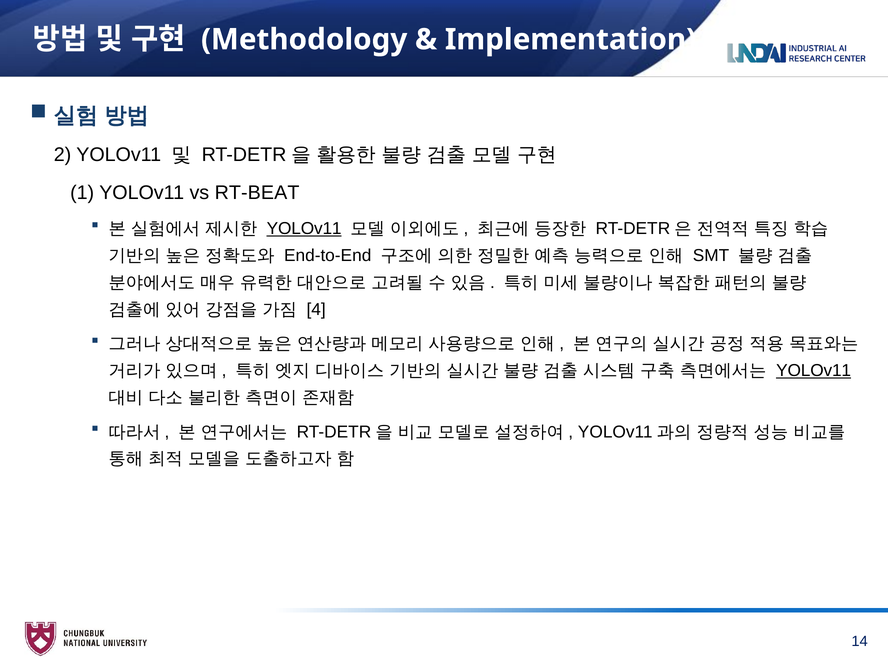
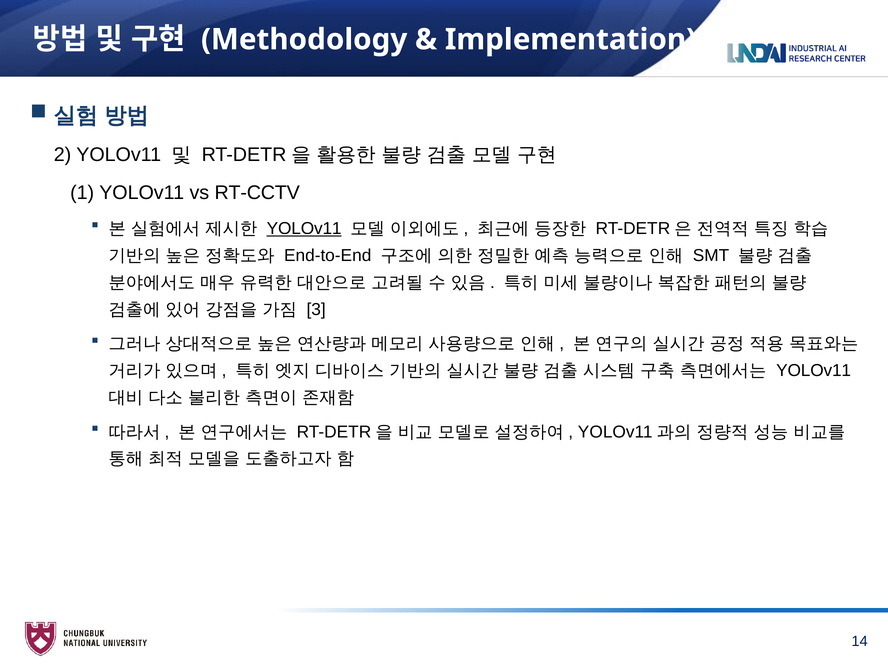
RT-BEAT: RT-BEAT -> RT-CCTV
4: 4 -> 3
YOLOv11 at (814, 371) underline: present -> none
